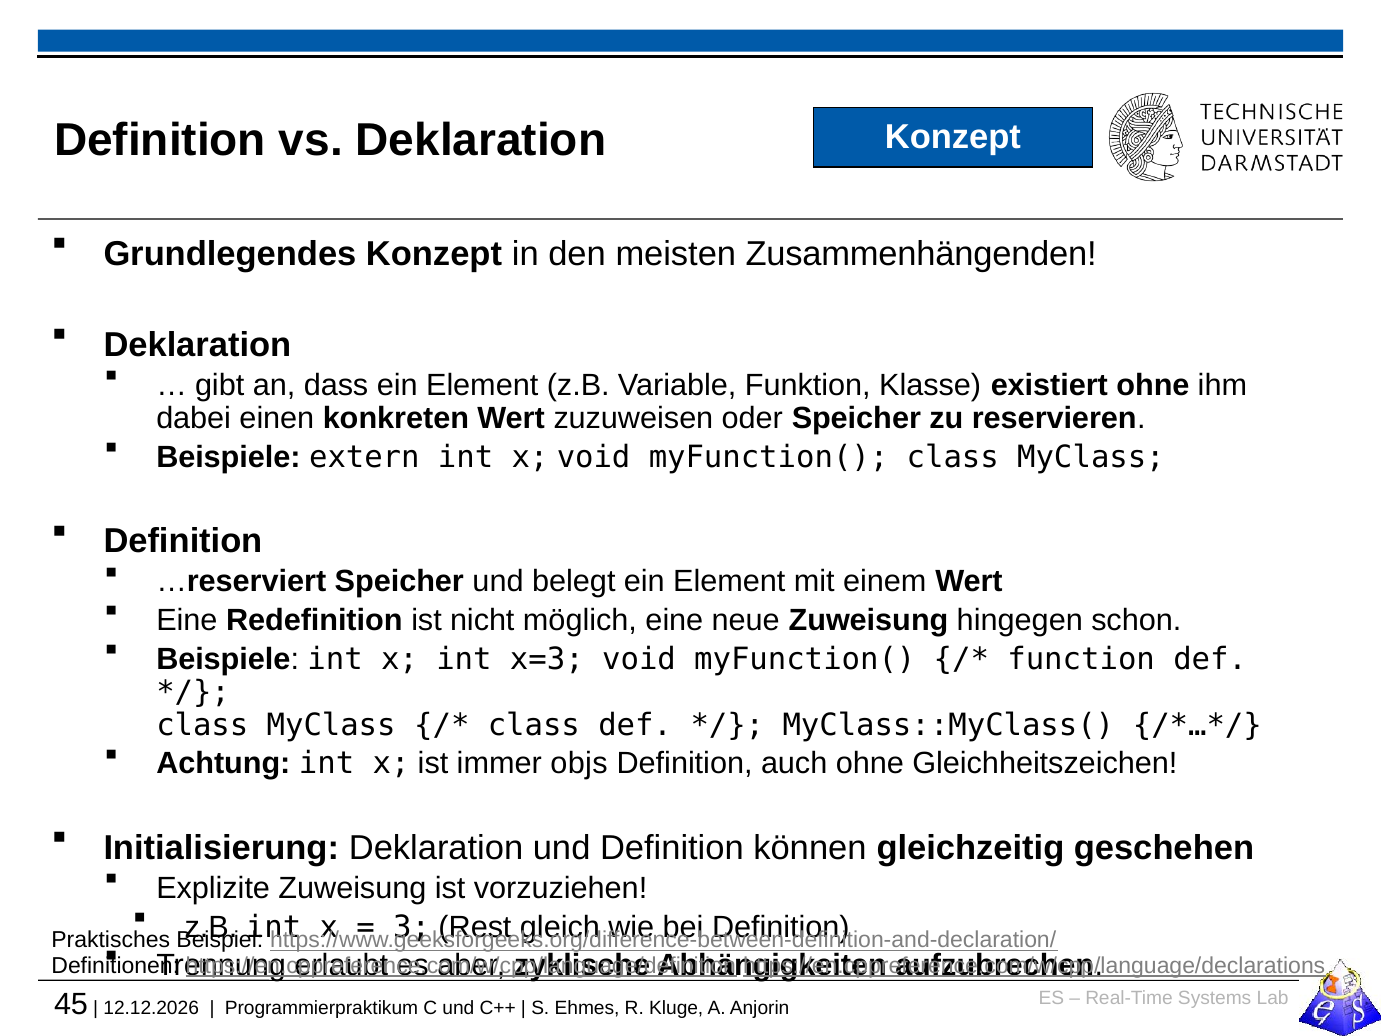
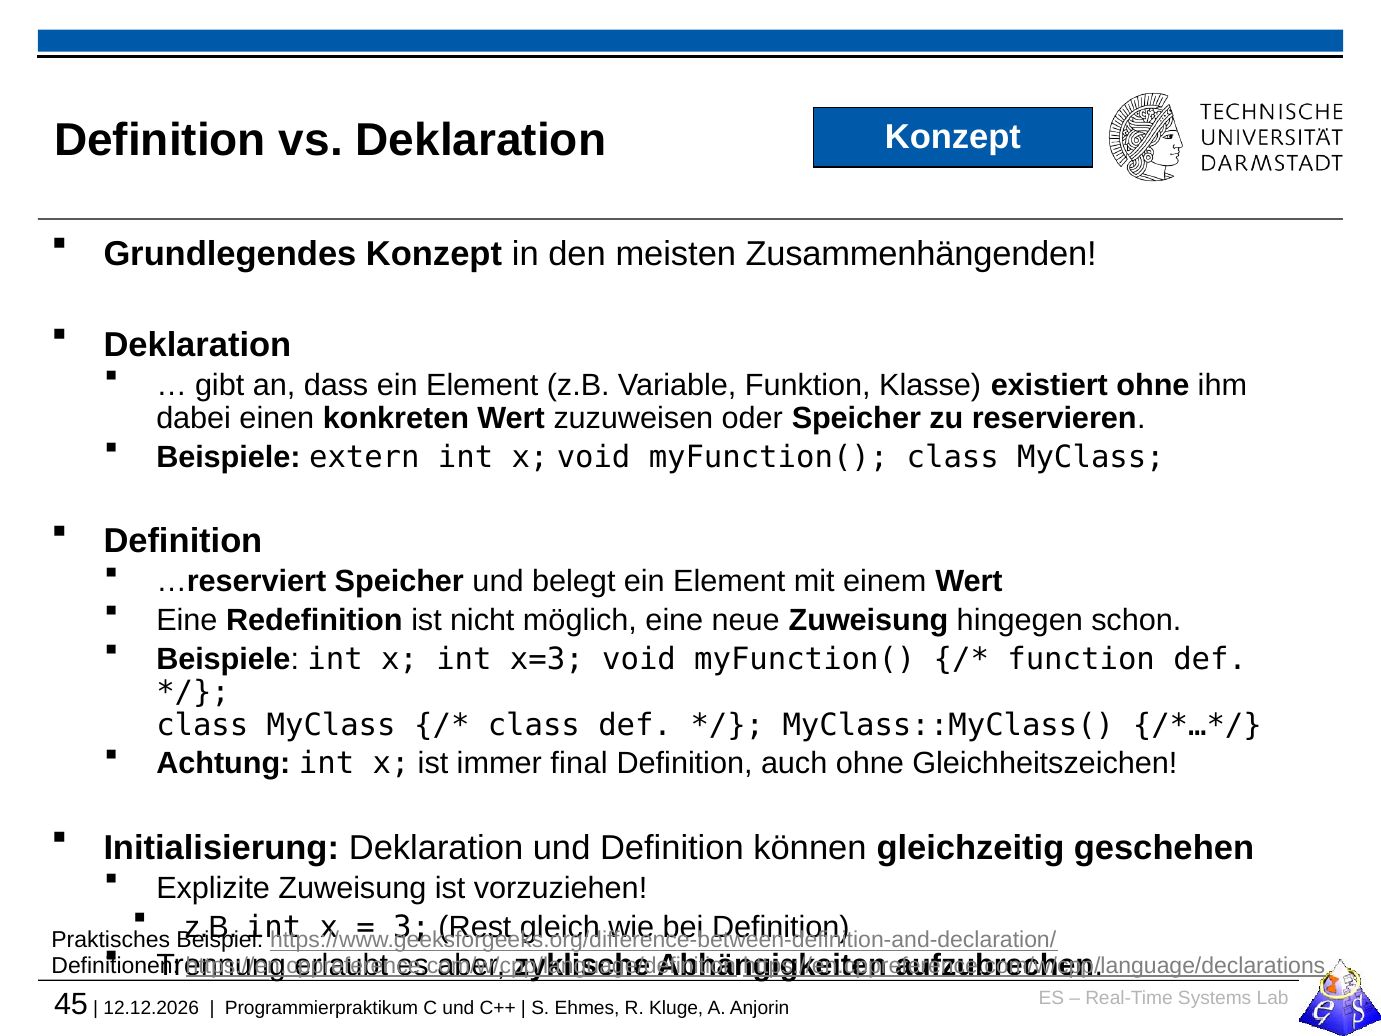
objs: objs -> final
